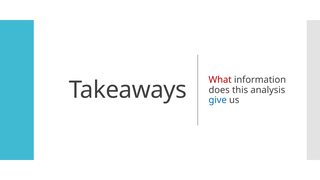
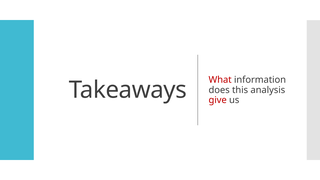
give colour: blue -> red
